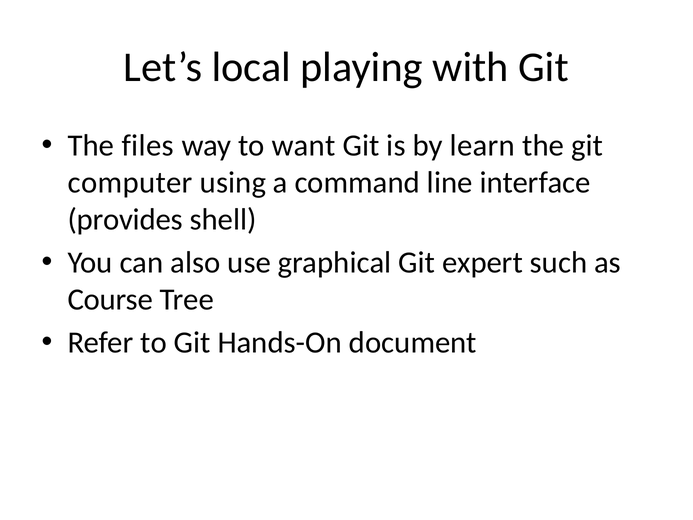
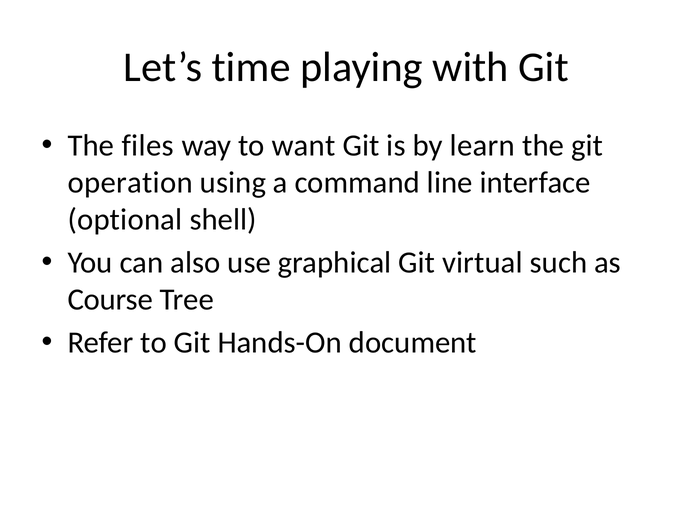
local: local -> time
computer: computer -> operation
provides: provides -> optional
expert: expert -> virtual
